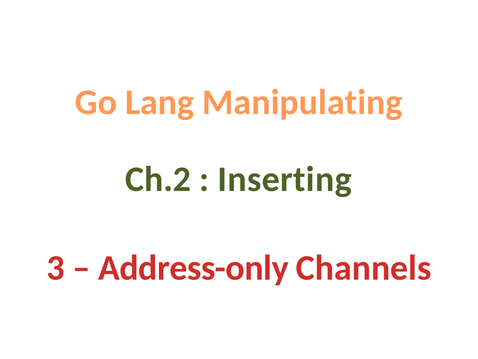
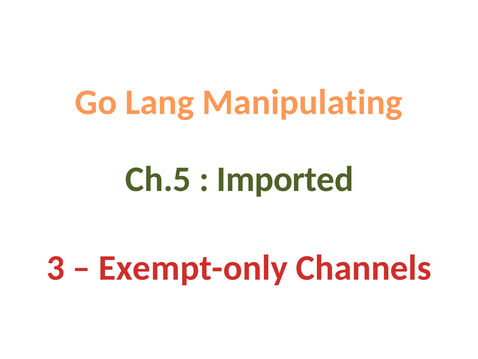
Ch.2: Ch.2 -> Ch.5
Inserting: Inserting -> Imported
Address-only: Address-only -> Exempt-only
